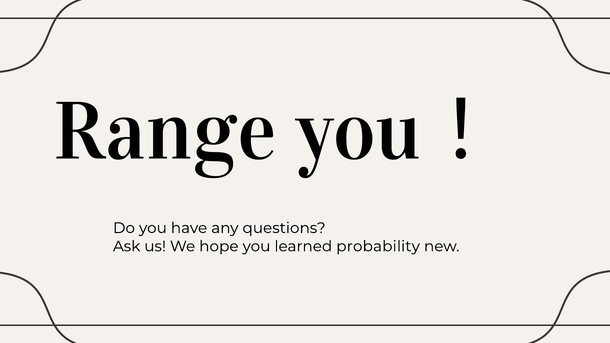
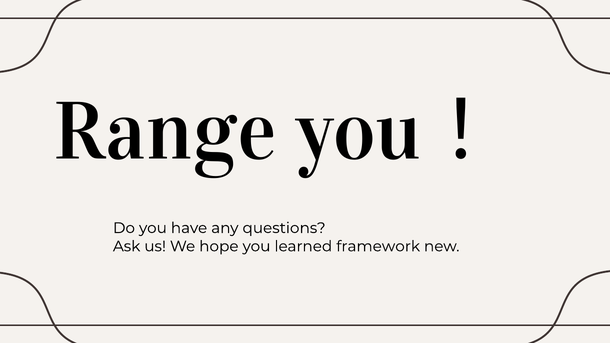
probability: probability -> framework
